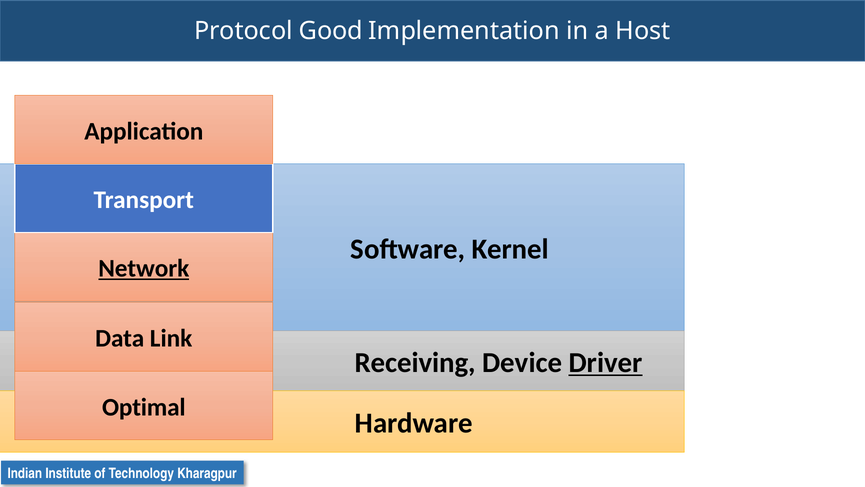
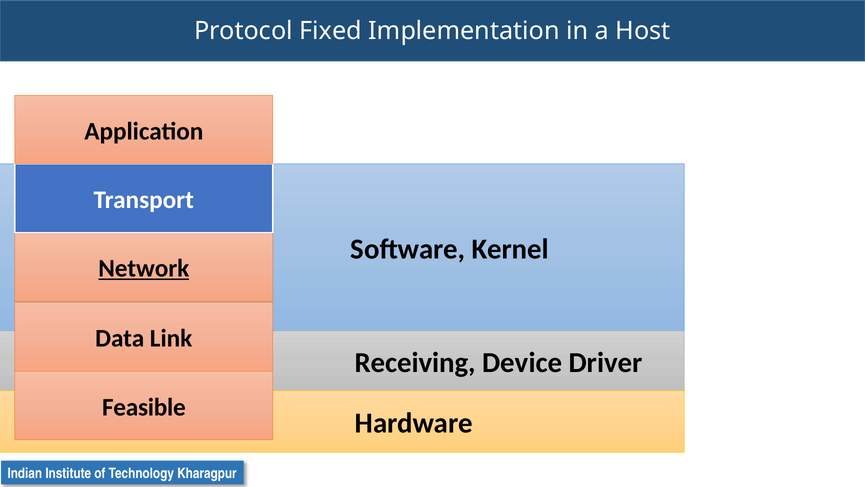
Good: Good -> Fixed
Driver underline: present -> none
Optimal: Optimal -> Feasible
